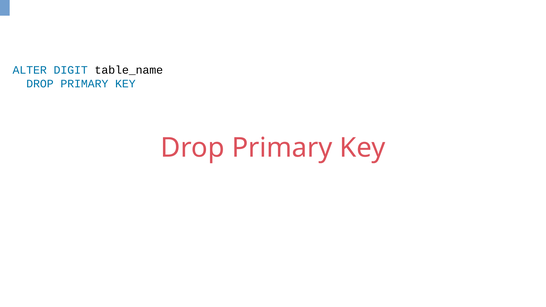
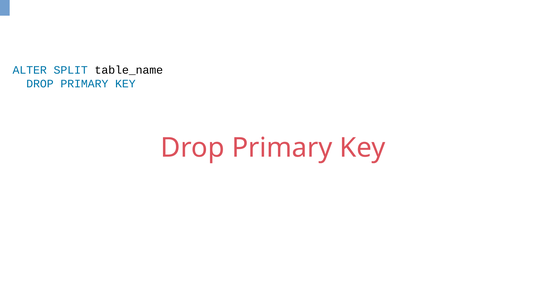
DIGIT: DIGIT -> SPLIT
